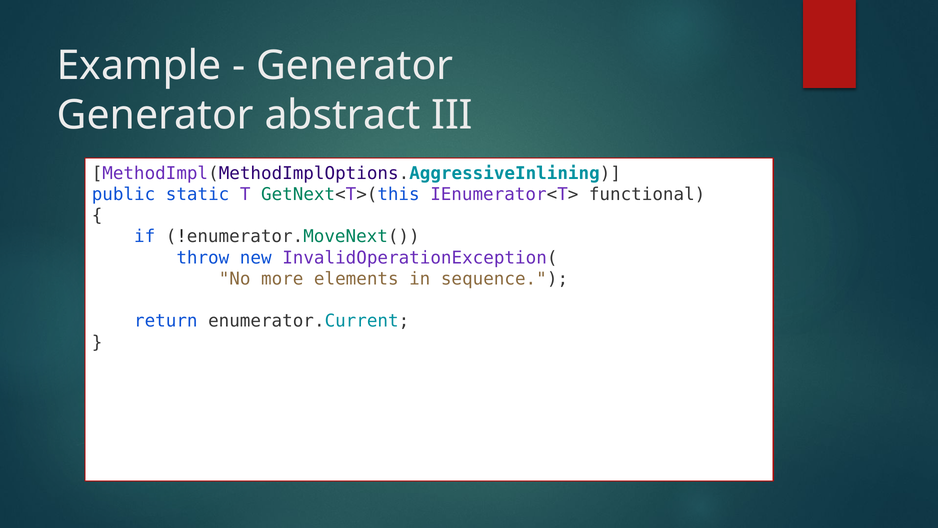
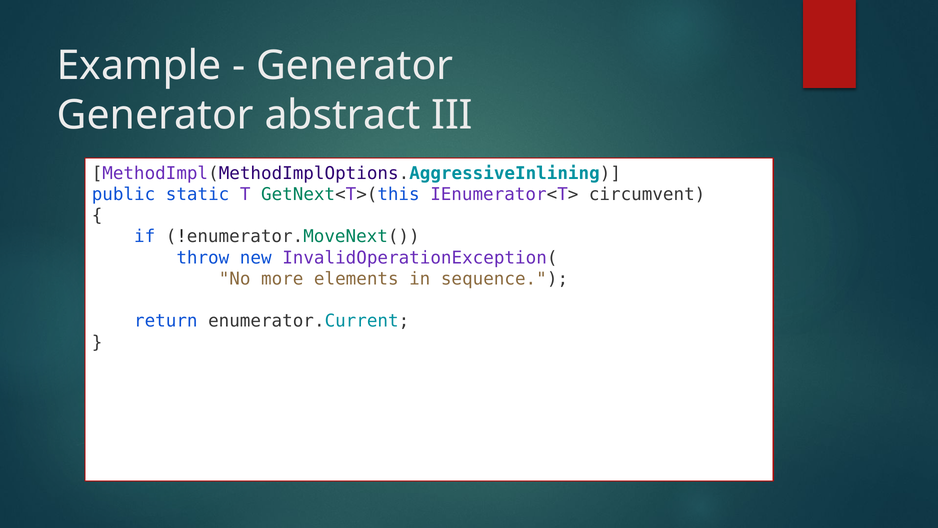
functional: functional -> circumvent
